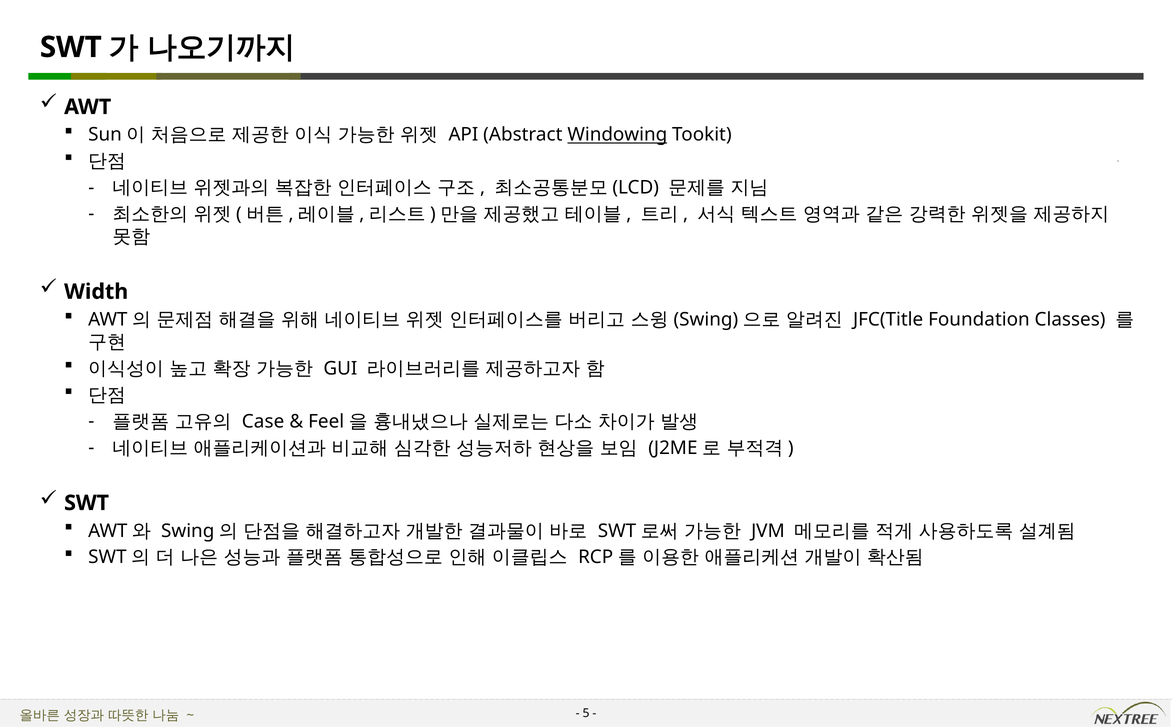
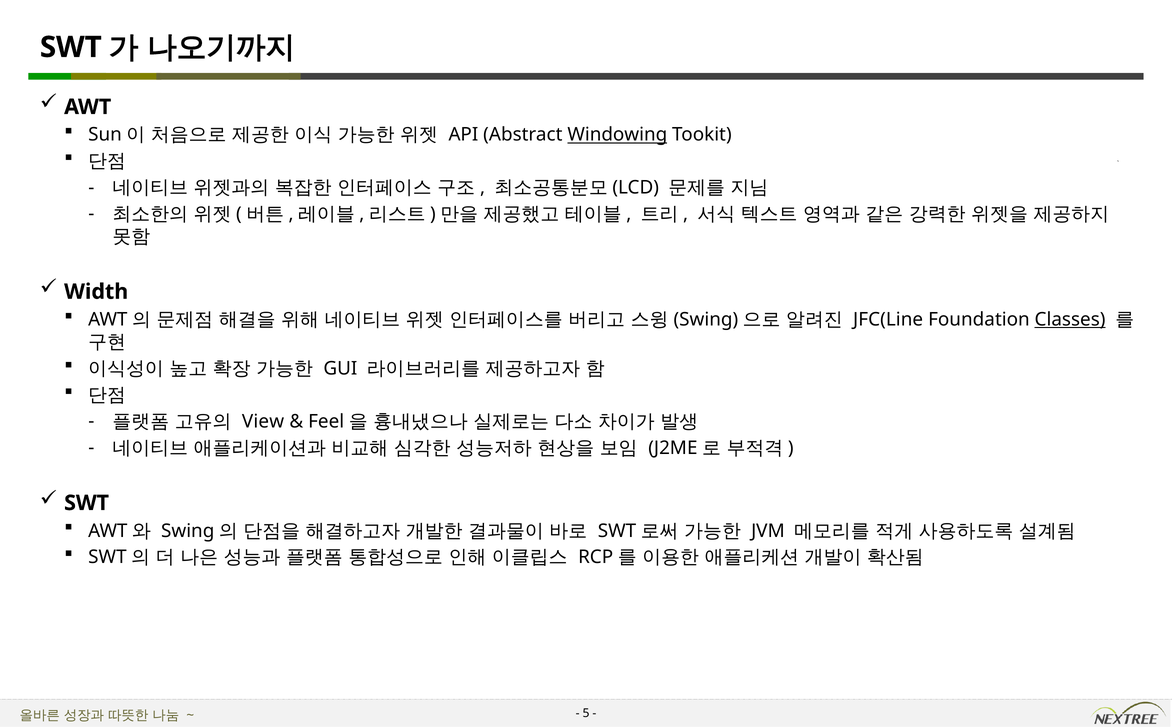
JFC(Title: JFC(Title -> JFC(Line
Classes underline: none -> present
Case: Case -> View
